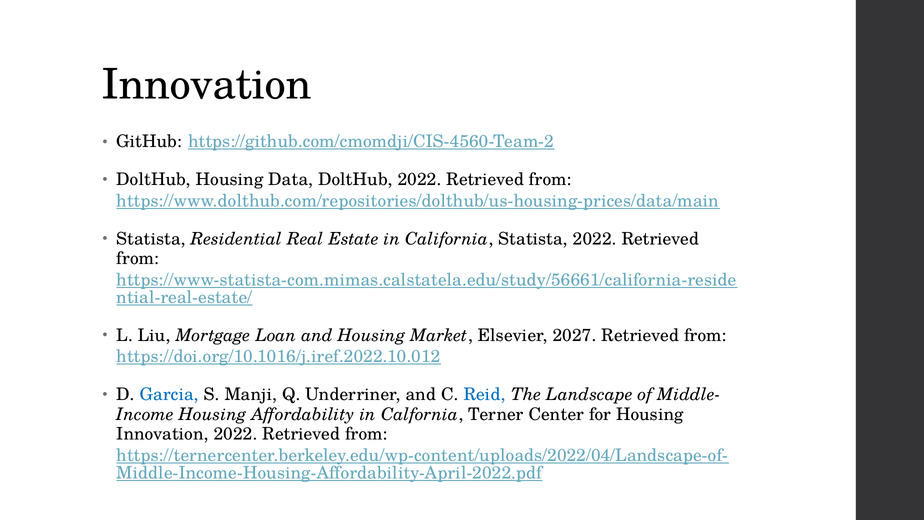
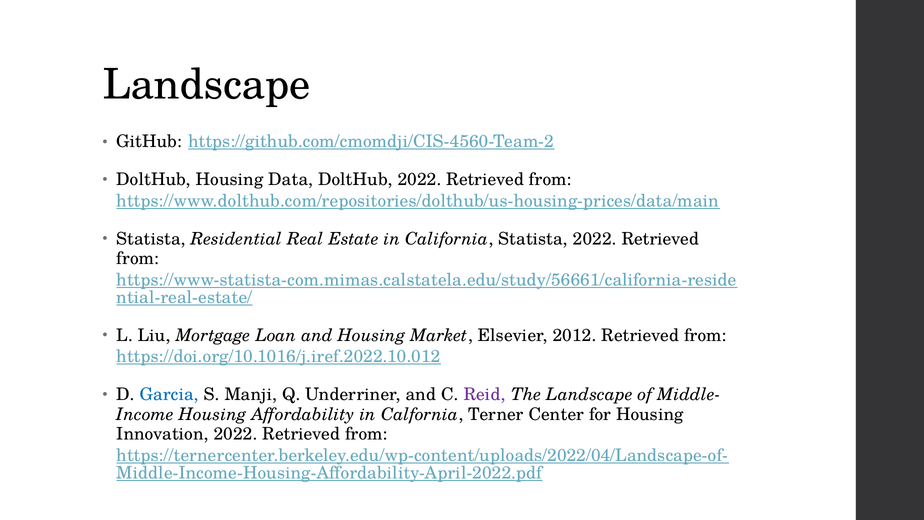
Innovation at (207, 85): Innovation -> Landscape
2027: 2027 -> 2012
Reid colour: blue -> purple
